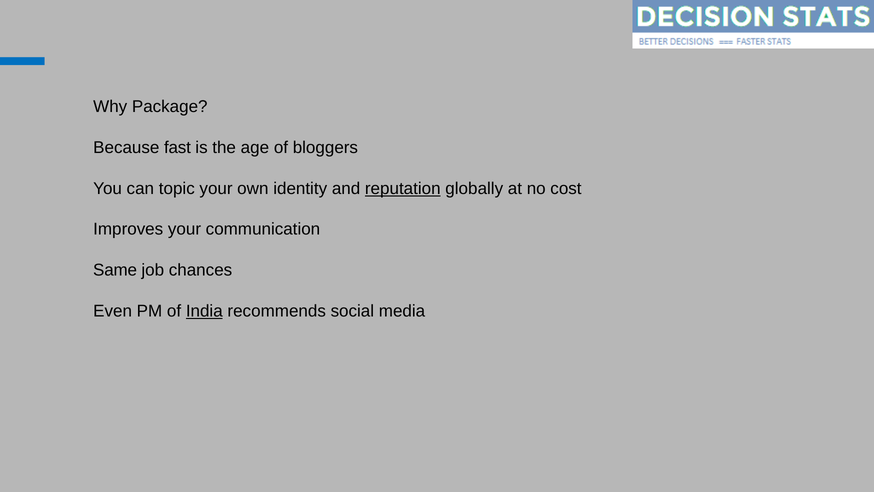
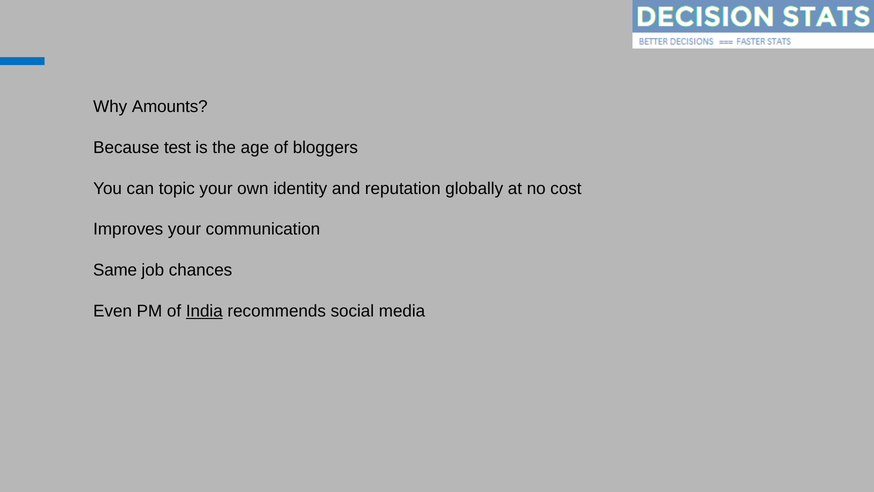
Package: Package -> Amounts
fast: fast -> test
reputation underline: present -> none
